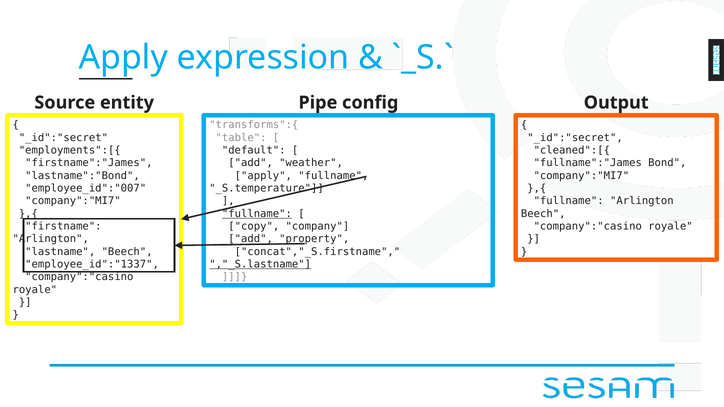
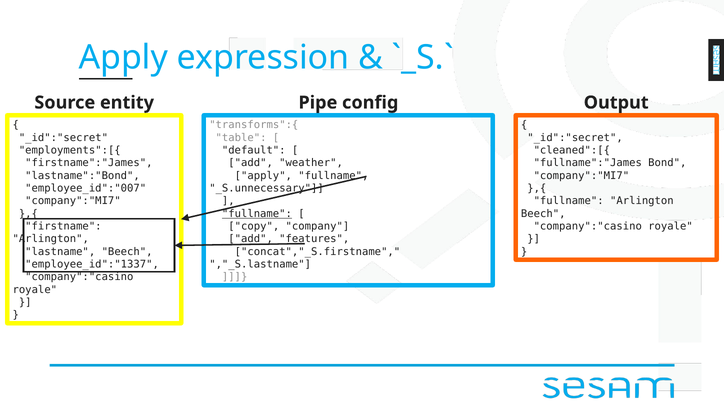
_S.temperature: _S.temperature -> _S.unnecessary
property: property -> features
,"_S.lastname underline: present -> none
